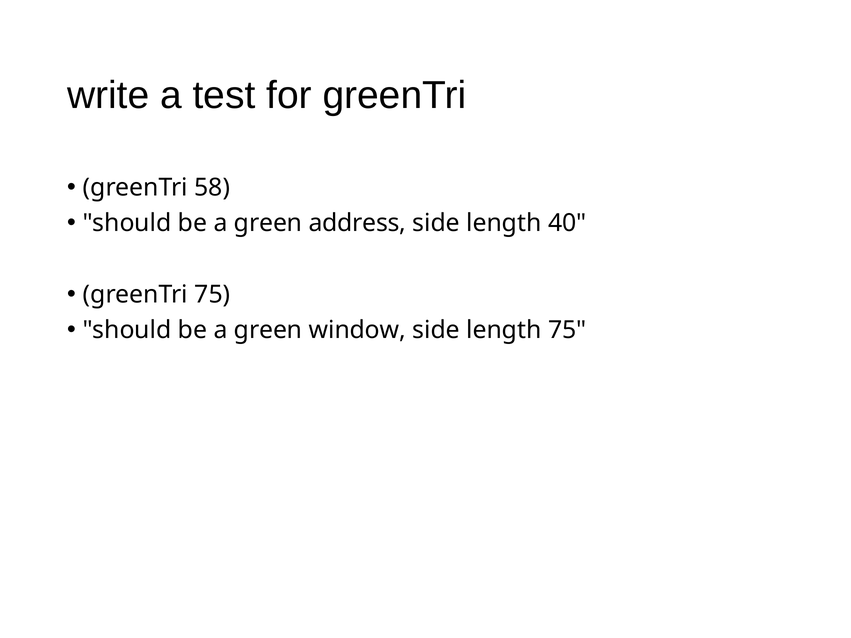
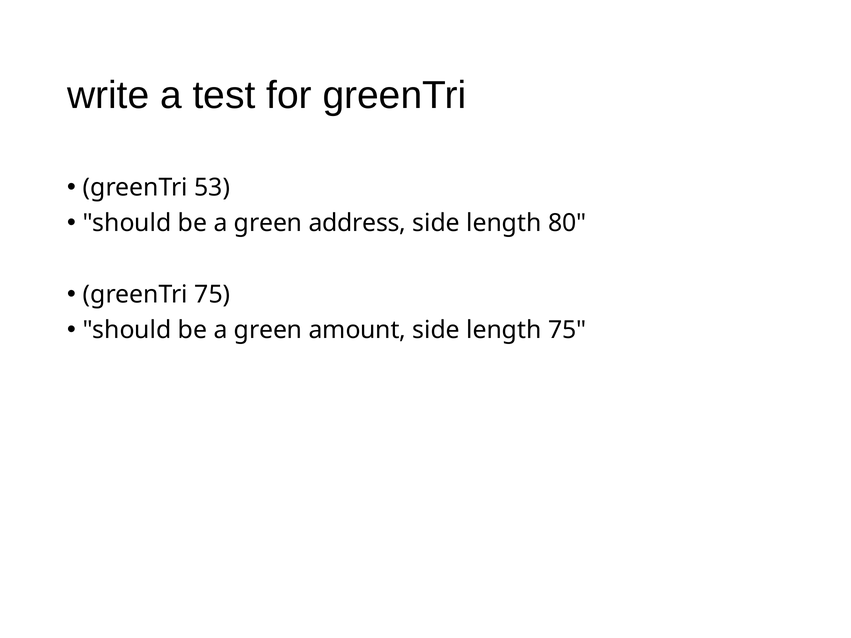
58: 58 -> 53
40: 40 -> 80
window: window -> amount
